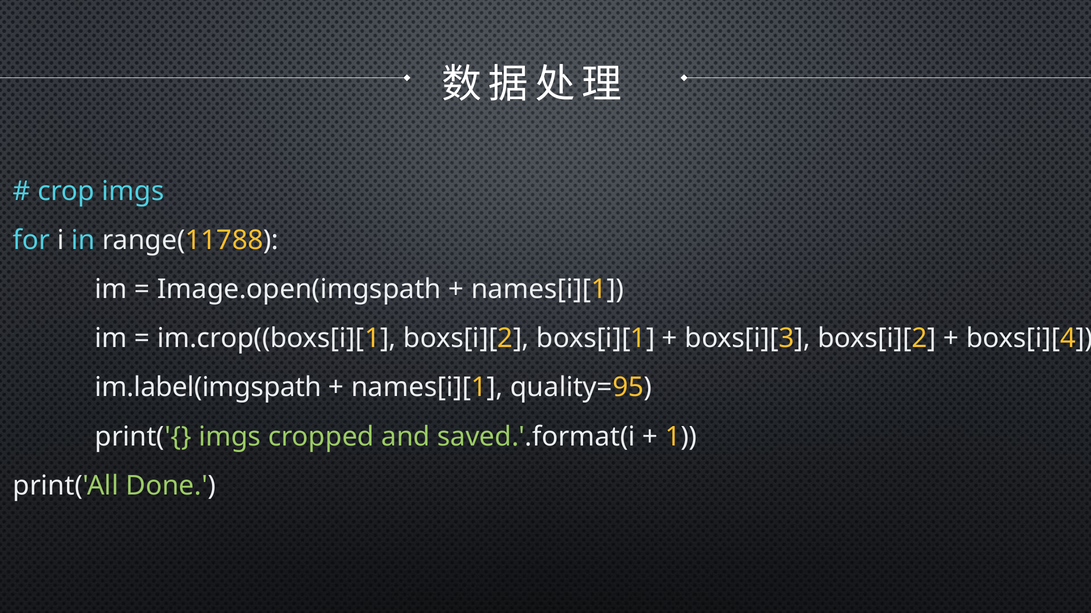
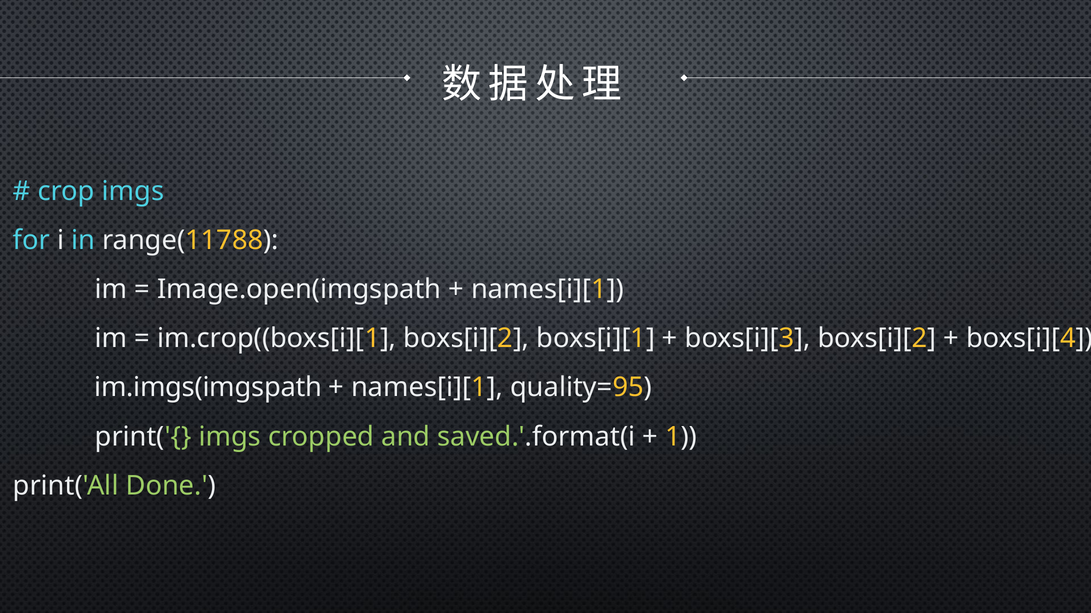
im.label(imgspath: im.label(imgspath -> im.imgs(imgspath
